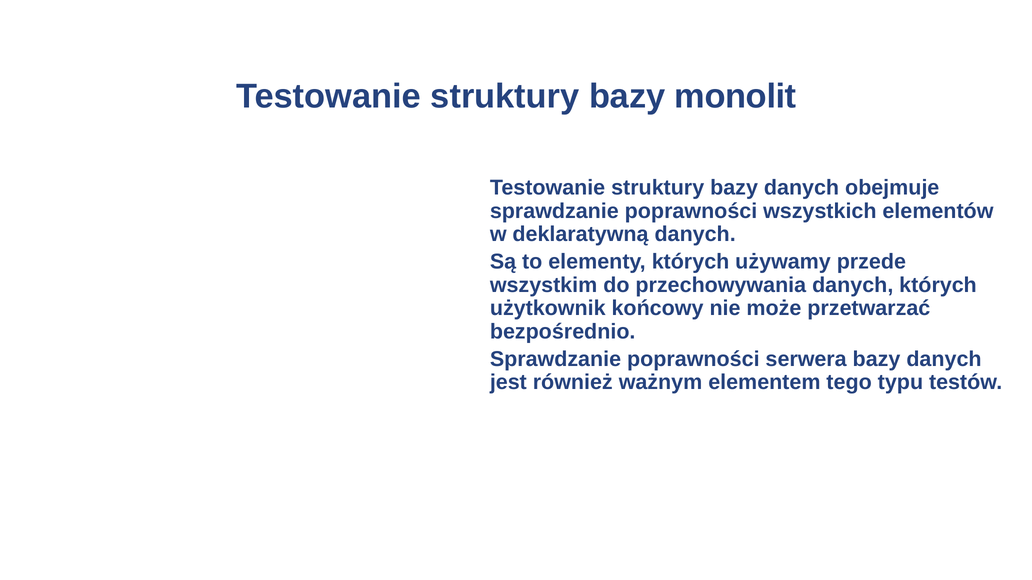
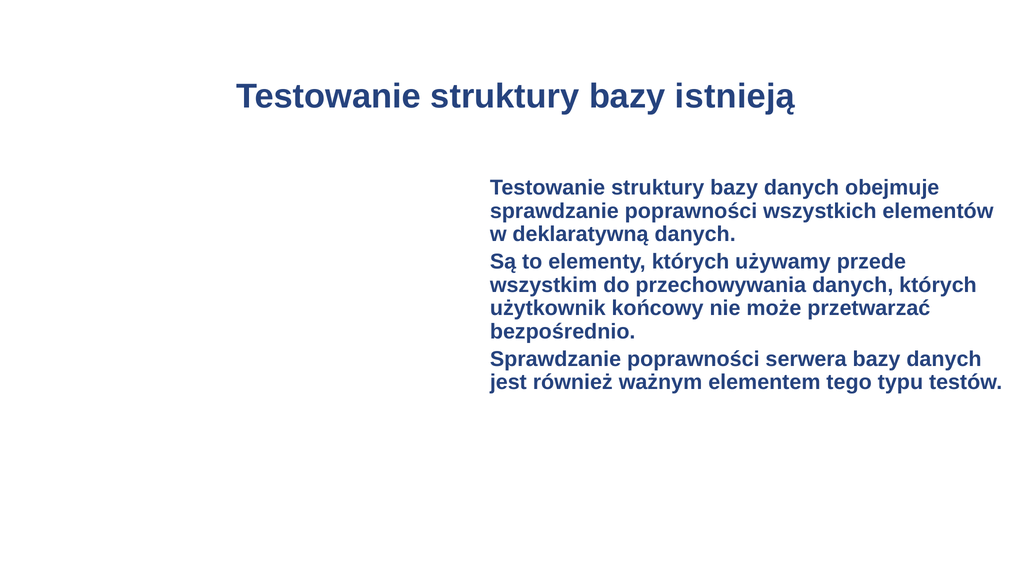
monolit: monolit -> istnieją
